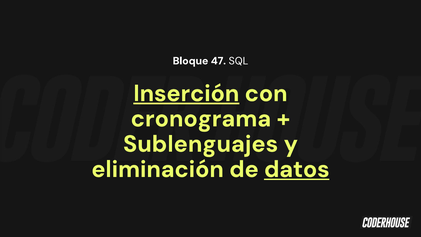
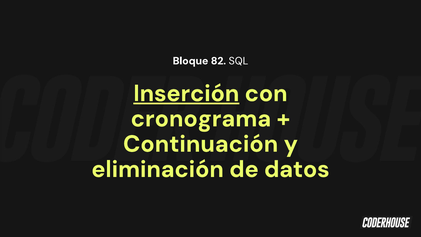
47: 47 -> 82
Sublenguajes: Sublenguajes -> Continuación
datos underline: present -> none
